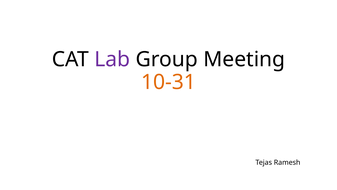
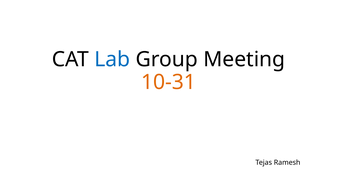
Lab colour: purple -> blue
